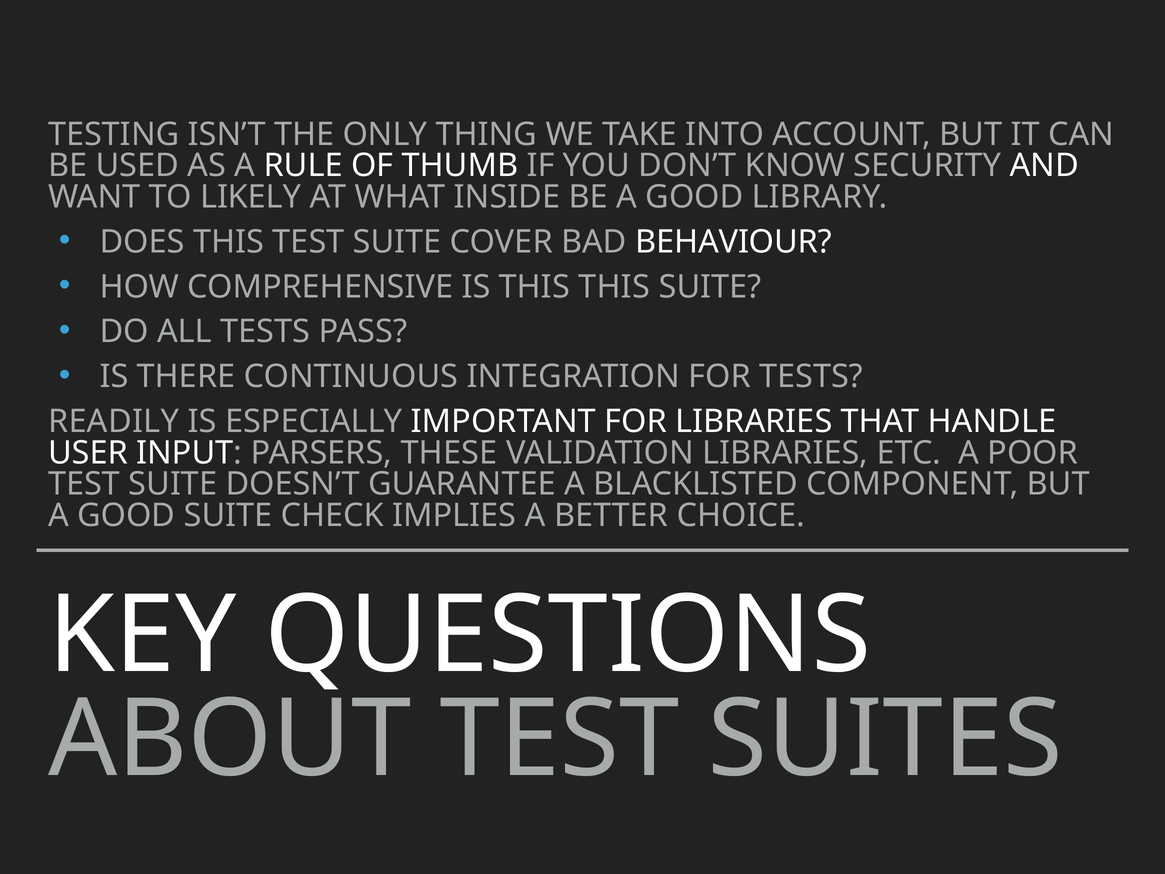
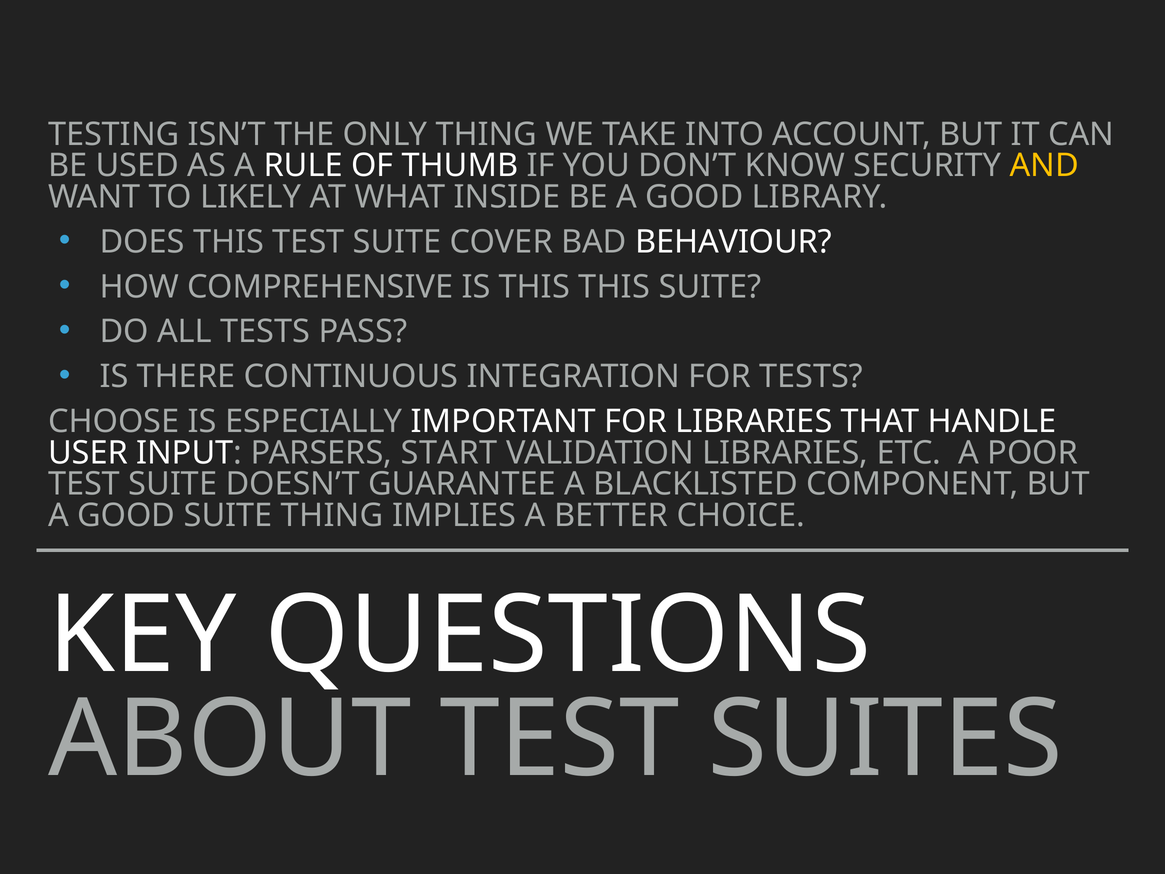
AND colour: white -> yellow
READILY: READILY -> CHOOSE
THESE: THESE -> START
SUITE CHECK: CHECK -> THING
